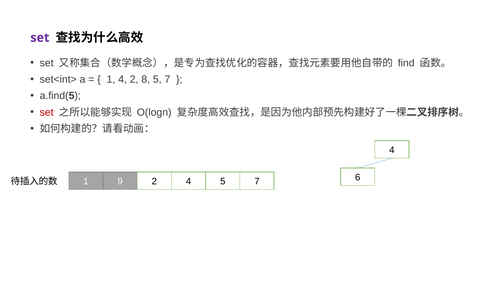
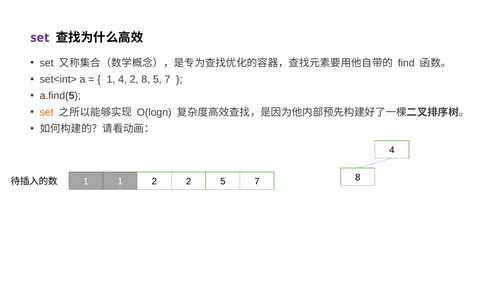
set at (47, 112) colour: red -> orange
1 9: 9 -> 1
2 4: 4 -> 2
7 6: 6 -> 8
